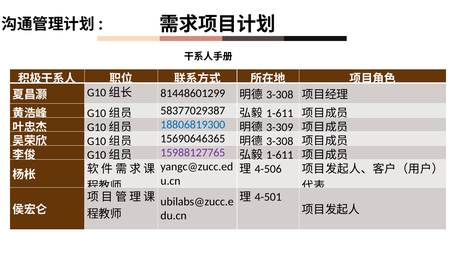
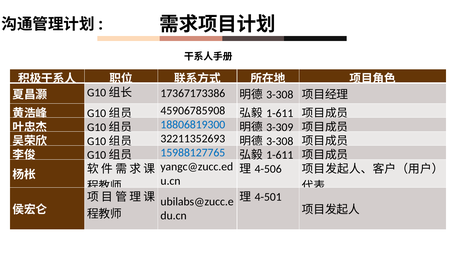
81448601299: 81448601299 -> 17367173386
58377029387: 58377029387 -> 45906785908
15690646365: 15690646365 -> 32211352693
15988127765 colour: purple -> blue
